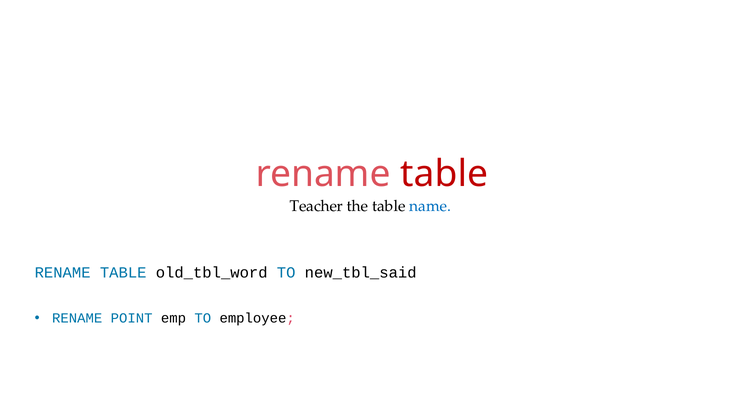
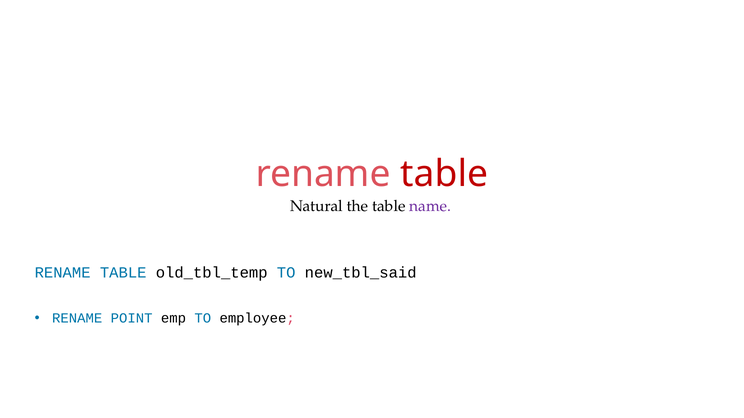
Teacher: Teacher -> Natural
name colour: blue -> purple
old_tbl_word: old_tbl_word -> old_tbl_temp
